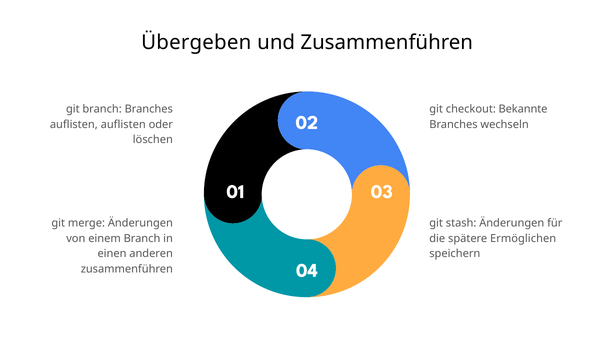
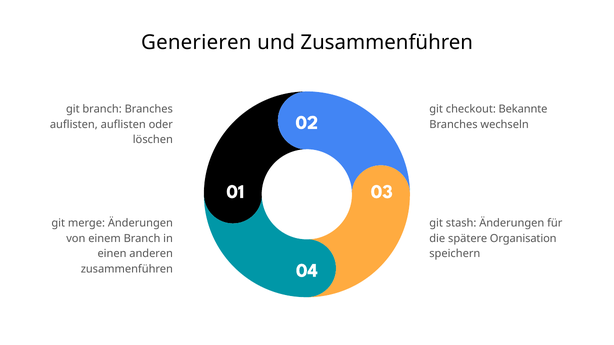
Übergeben: Übergeben -> Generieren
Ermöglichen: Ermöglichen -> Organisation
